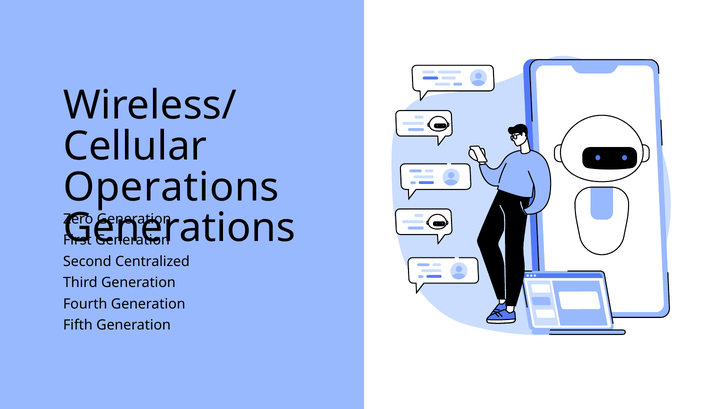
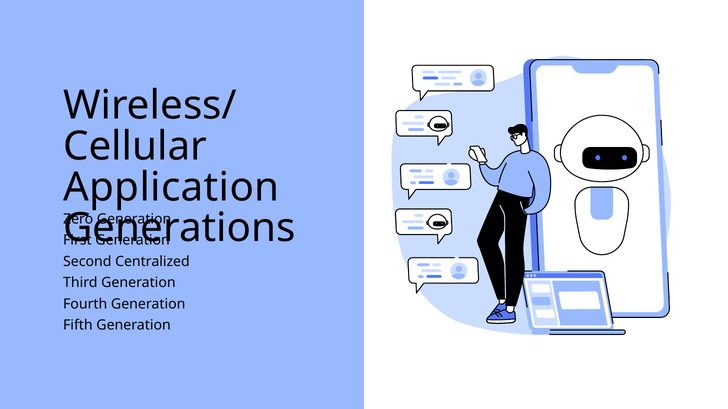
Operations: Operations -> Application
